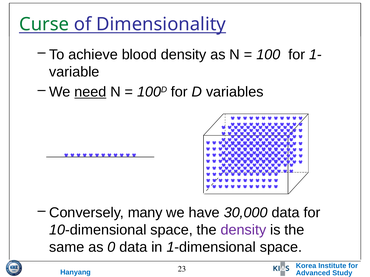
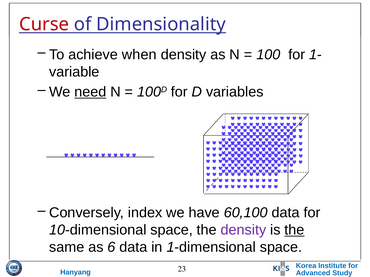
Curse colour: green -> red
blood: blood -> when
many: many -> index
30,000: 30,000 -> 60,100
the at (294, 230) underline: none -> present
0: 0 -> 6
